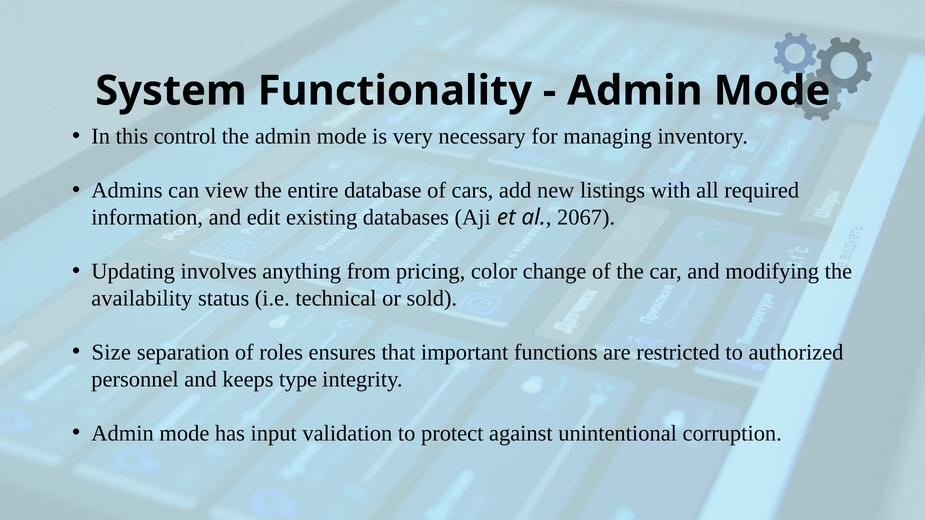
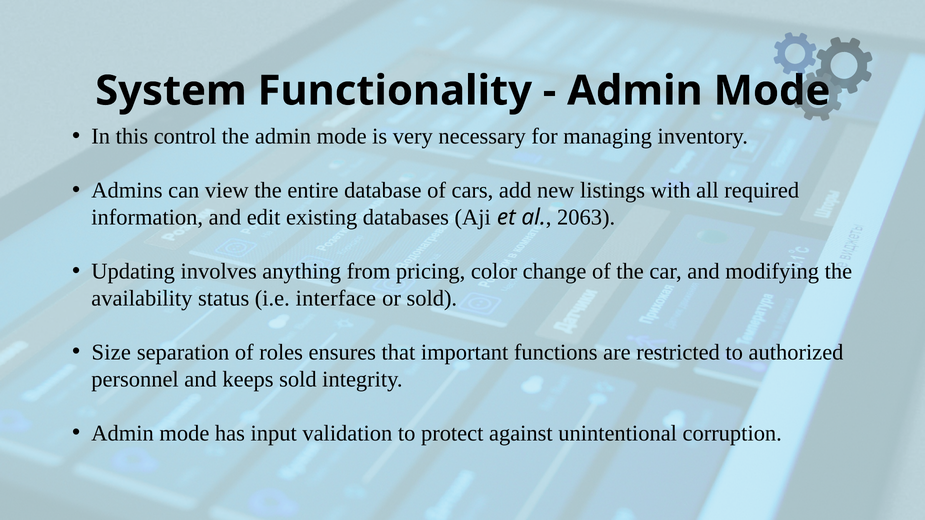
2067: 2067 -> 2063
technical: technical -> interface
keeps type: type -> sold
